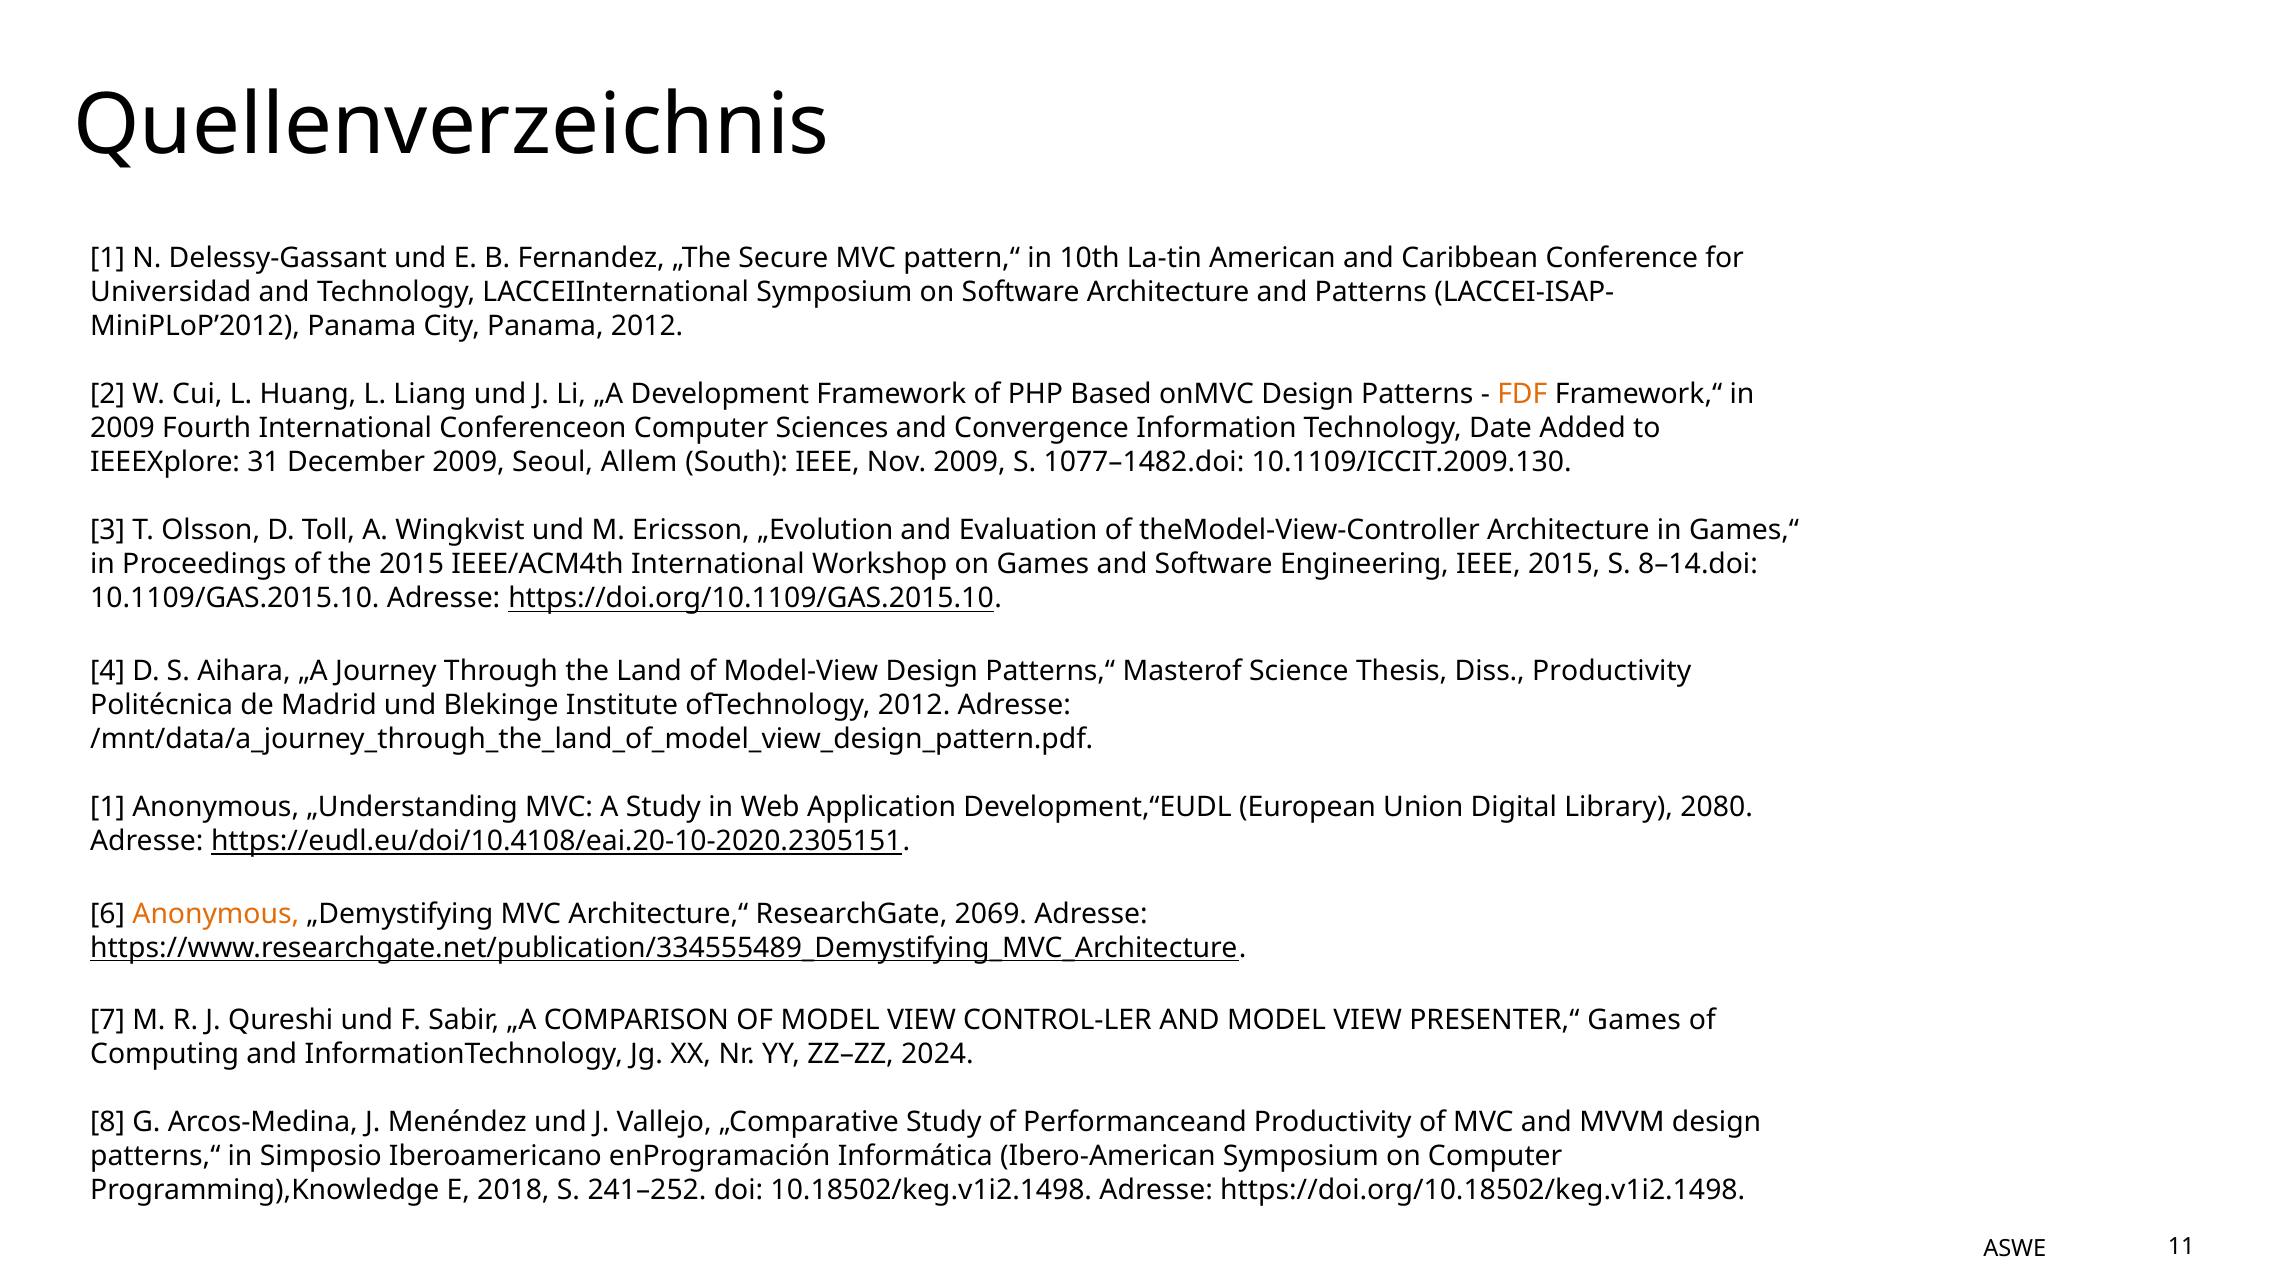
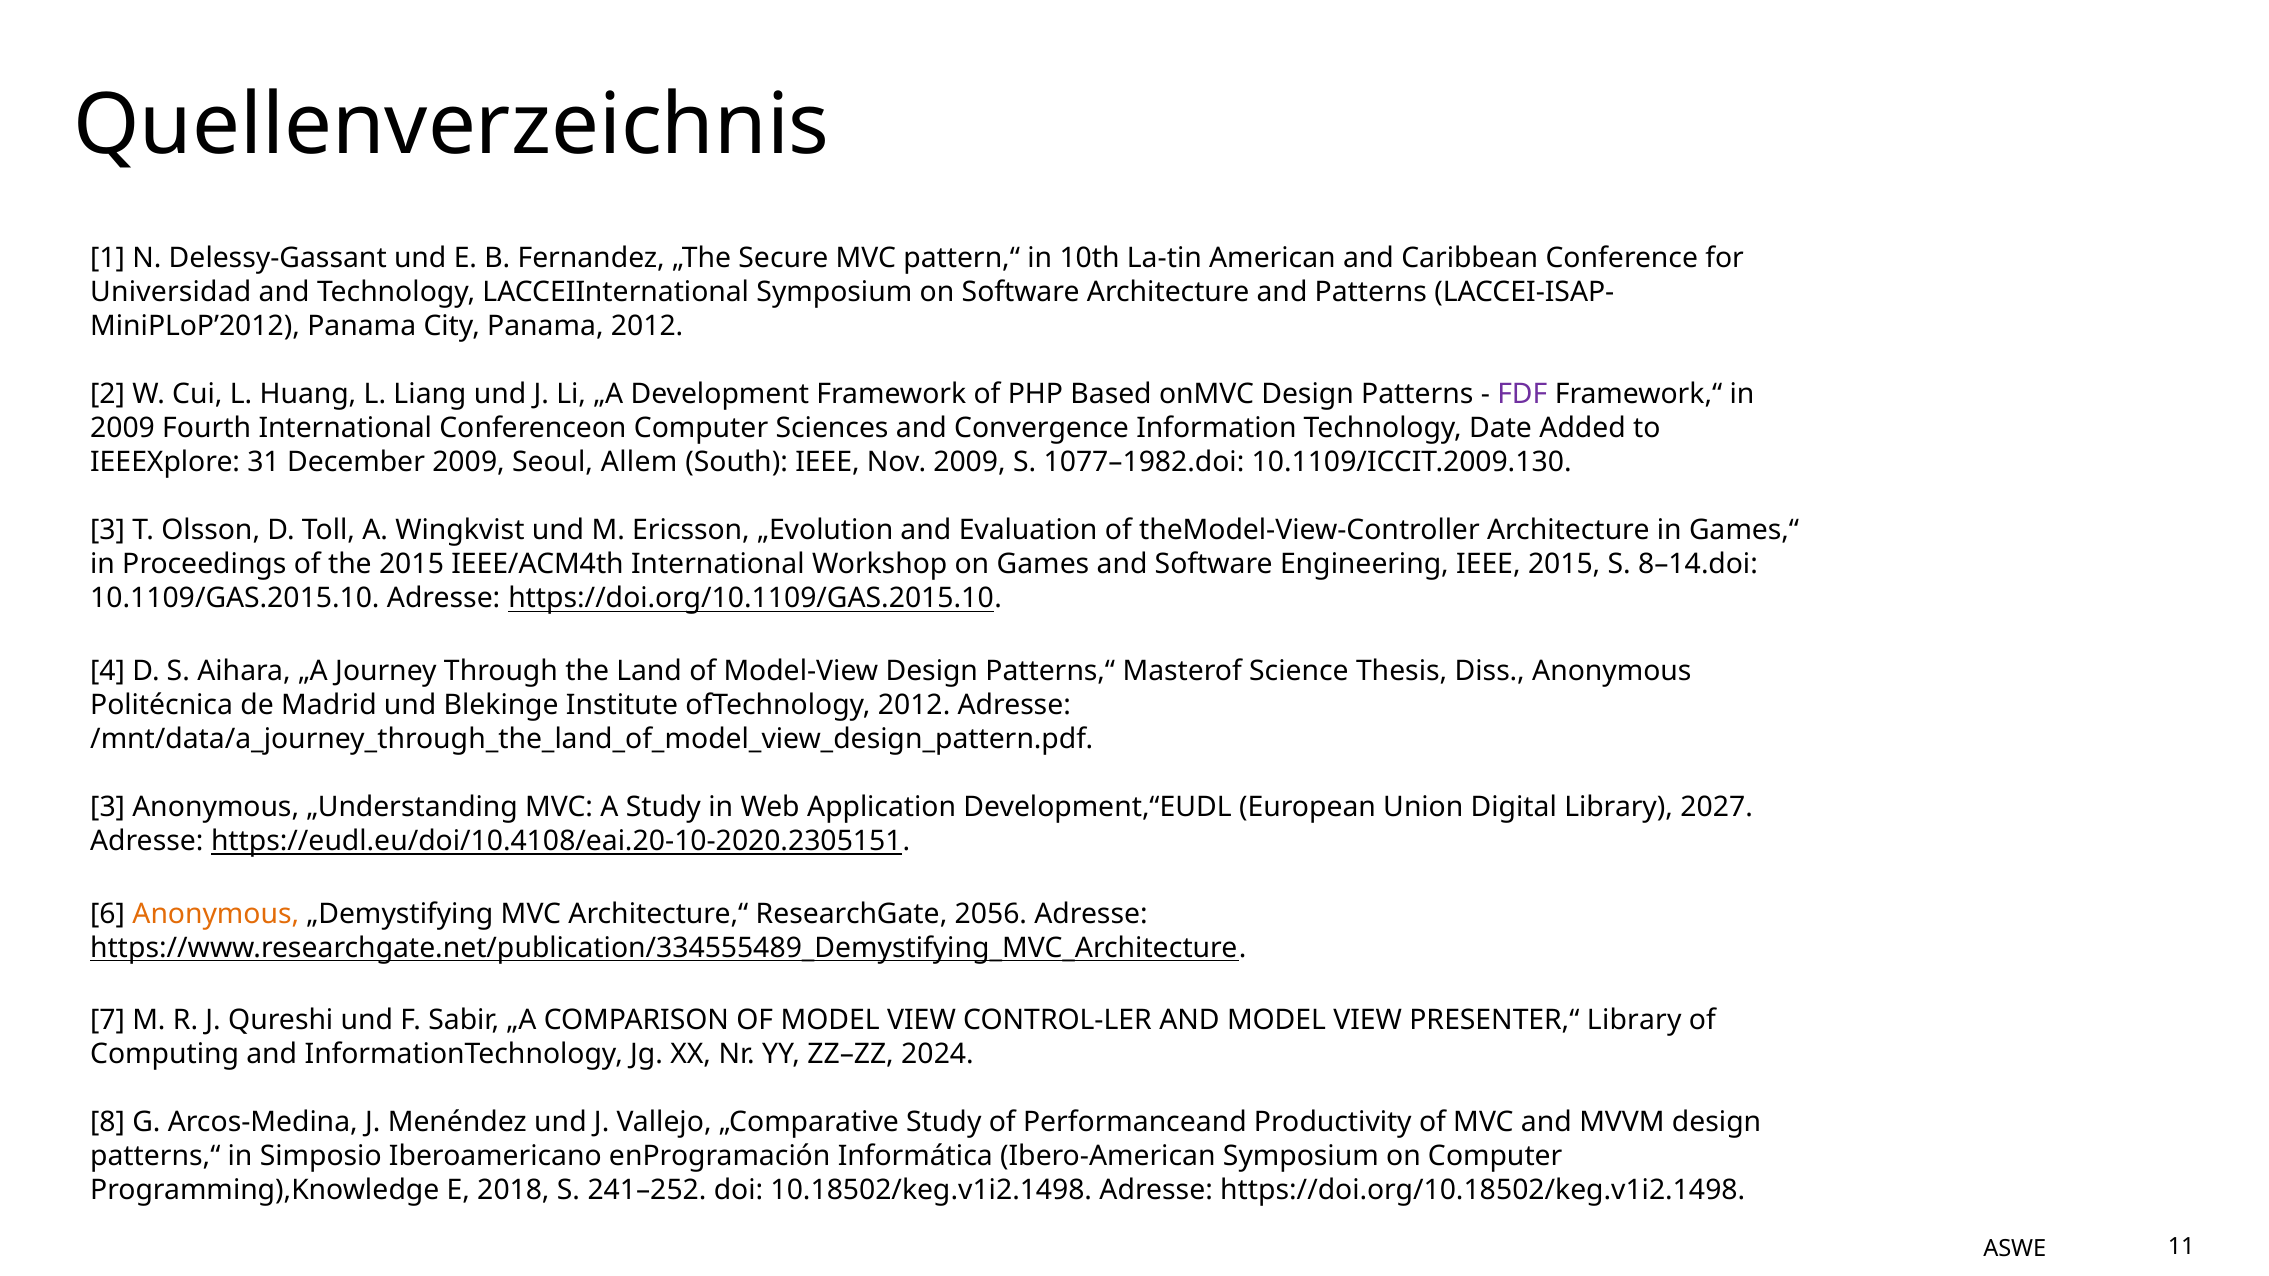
FDF colour: orange -> purple
1077–1482.doi: 1077–1482.doi -> 1077–1982.doi
Diss Productivity: Productivity -> Anonymous
1 at (108, 807): 1 -> 3
2080: 2080 -> 2027
2069: 2069 -> 2056
PRESENTER,“ Games: Games -> Library
